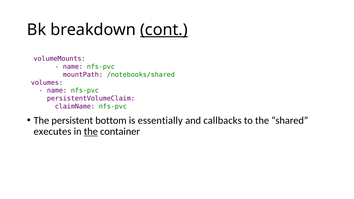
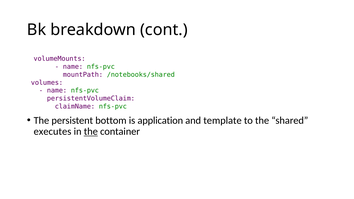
cont underline: present -> none
essentially: essentially -> application
callbacks: callbacks -> template
